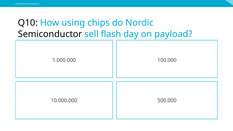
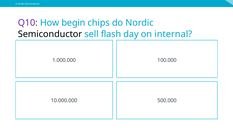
Q10 colour: black -> purple
using: using -> begin
payload: payload -> internal
